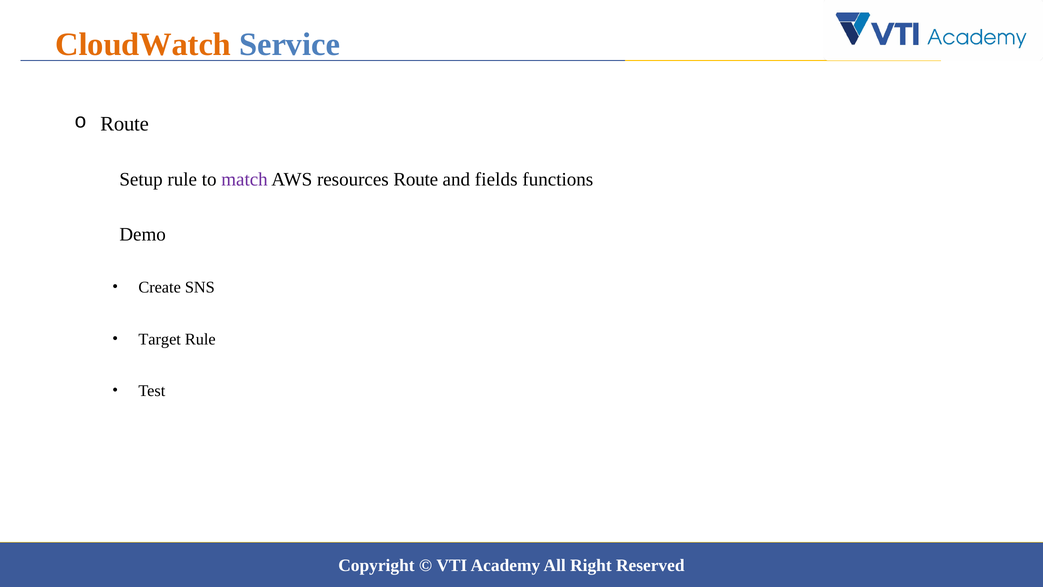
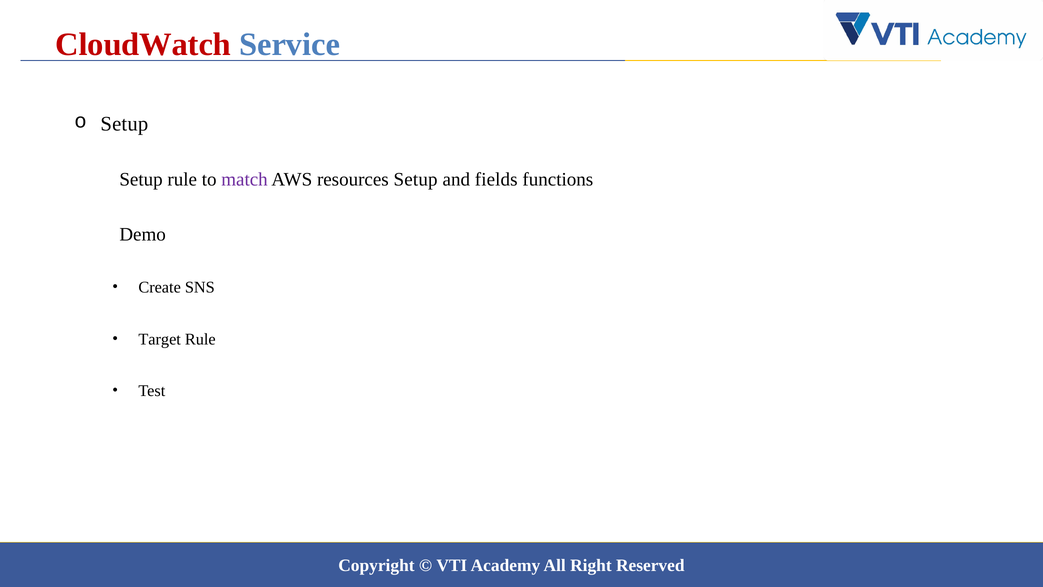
CloudWatch colour: orange -> red
Route at (125, 124): Route -> Setup
resources Route: Route -> Setup
